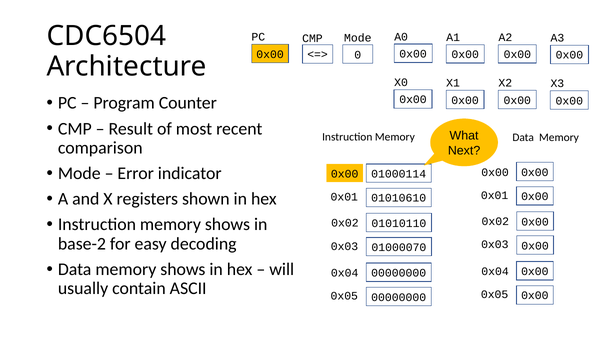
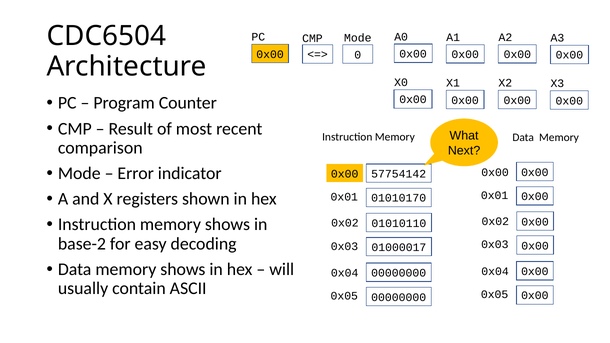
01000114: 01000114 -> 57754142
01010610: 01010610 -> 01010170
01000070: 01000070 -> 01000017
